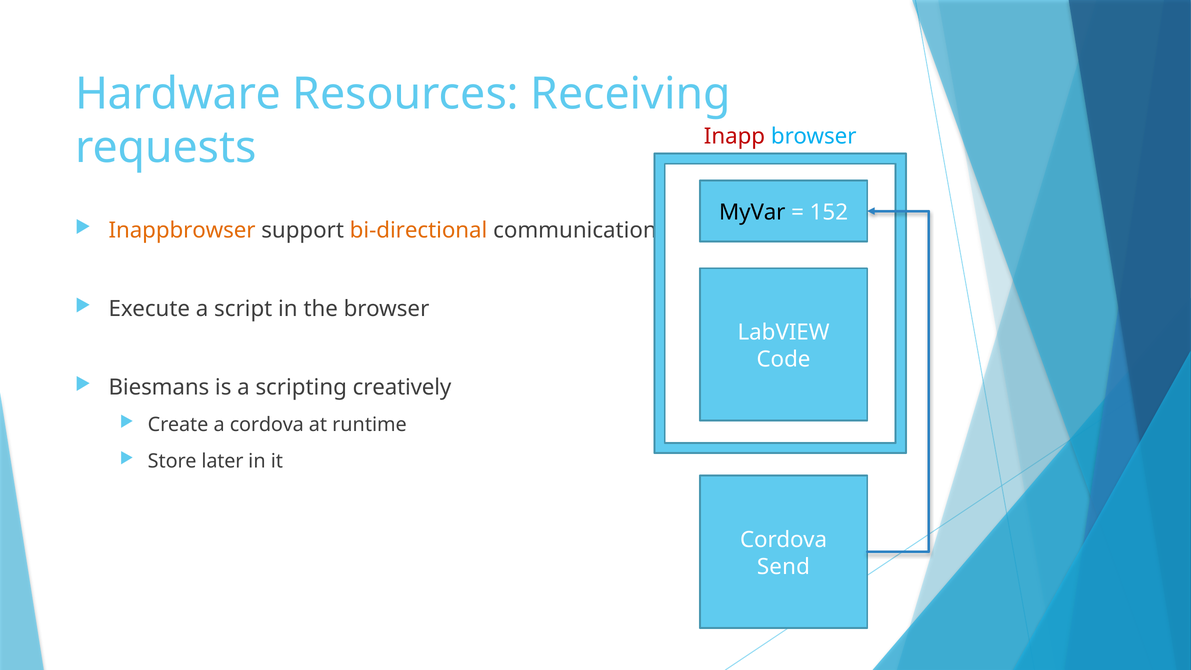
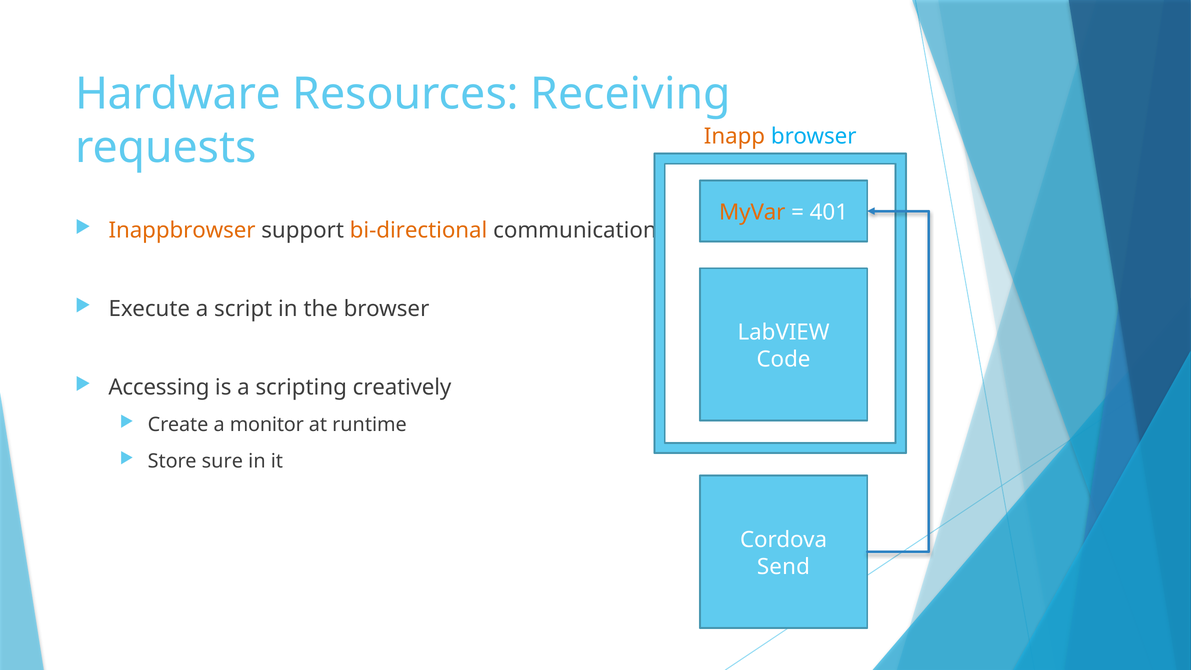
Inapp colour: red -> orange
MyVar colour: black -> orange
152: 152 -> 401
Biesmans: Biesmans -> Accessing
a cordova: cordova -> monitor
later: later -> sure
